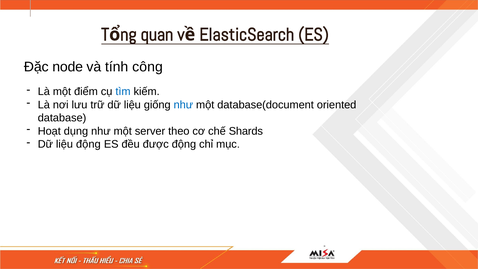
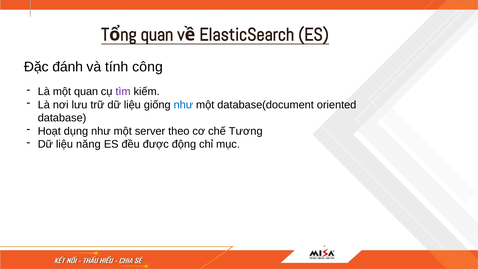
node: node -> đánh
một điểm: điểm -> quan
tìm colour: blue -> purple
Shards: Shards -> Tương
liệu động: động -> năng
